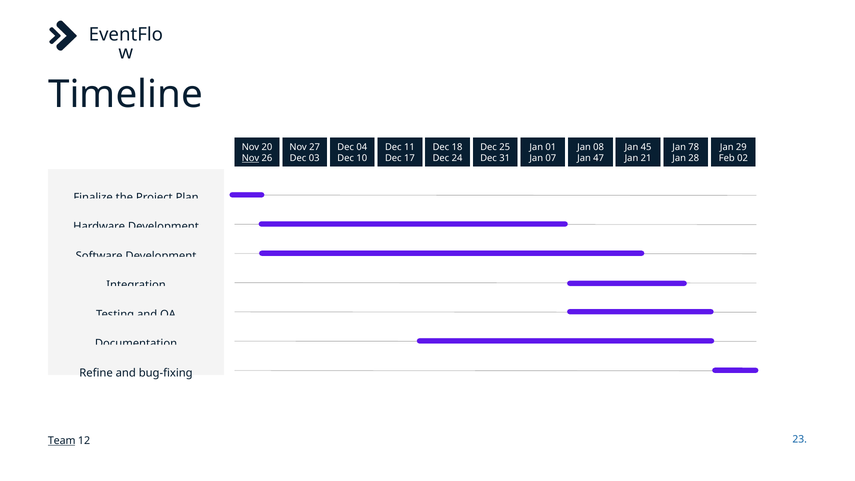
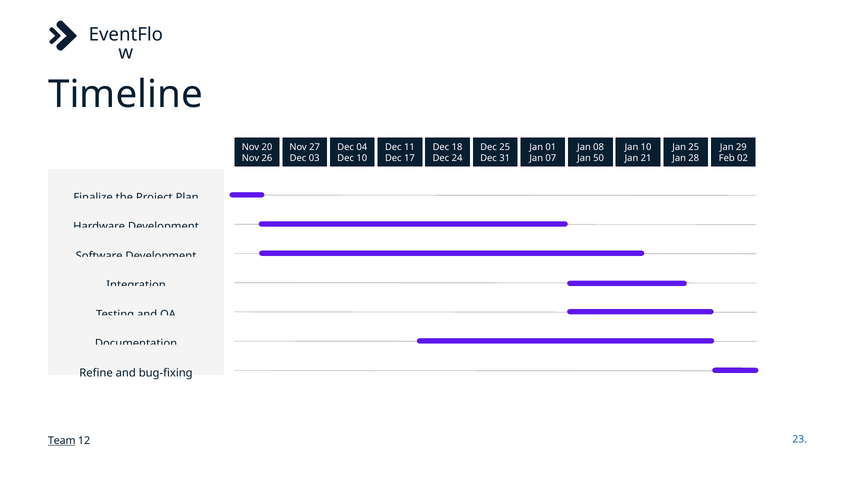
Jan 45: 45 -> 10
Jan 78: 78 -> 25
Nov at (250, 158) underline: present -> none
47: 47 -> 50
